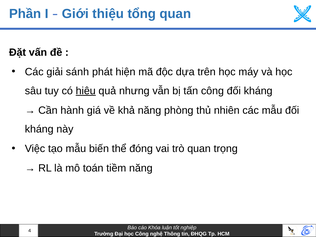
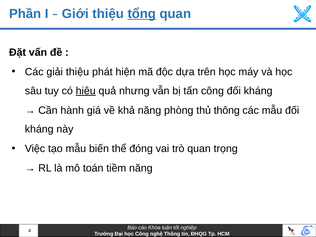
tổng underline: none -> present
giải sánh: sánh -> thiệu
thủ nhiên: nhiên -> thông
